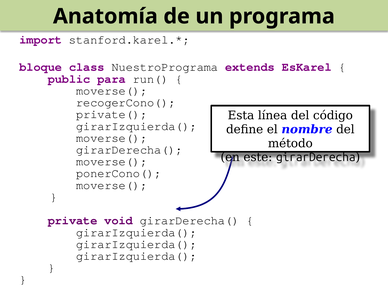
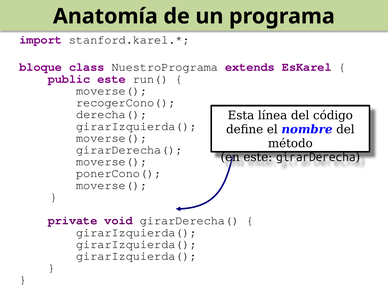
public para: para -> este
private(: private( -> derecha(
